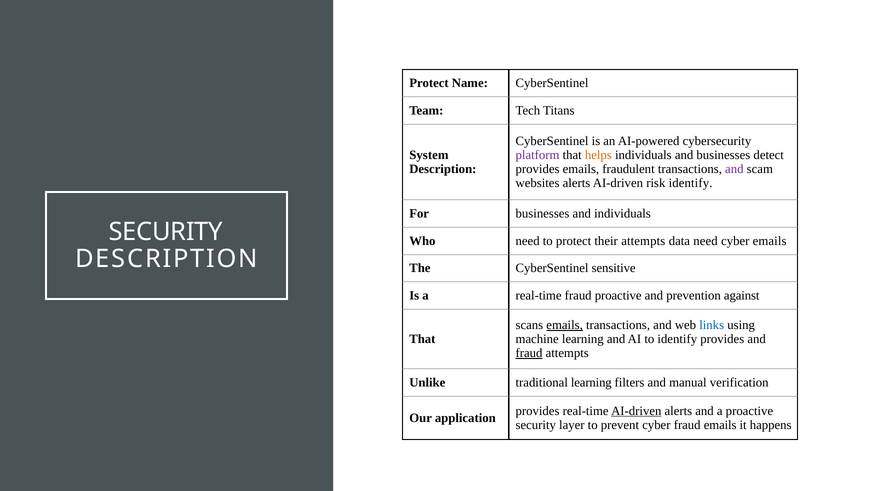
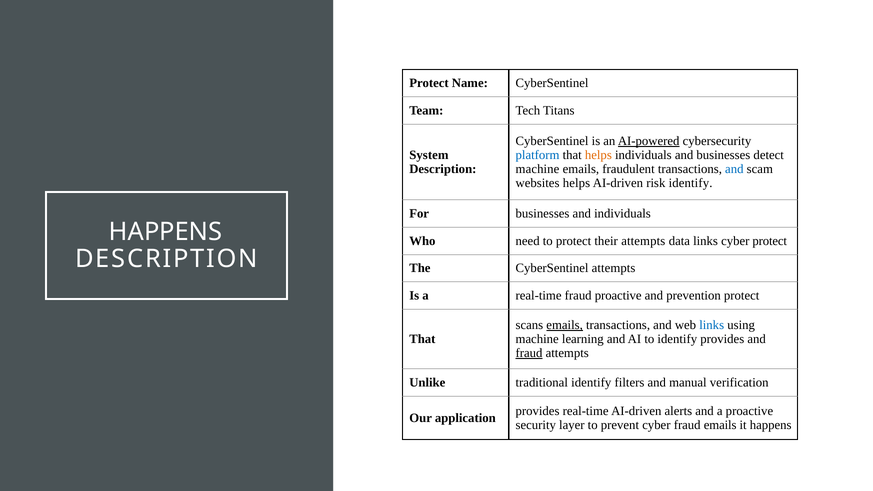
AI-powered underline: none -> present
platform colour: purple -> blue
provides at (538, 169): provides -> machine
and at (734, 169) colour: purple -> blue
websites alerts: alerts -> helps
SECURITY at (166, 232): SECURITY -> HAPPENS
data need: need -> links
cyber emails: emails -> protect
CyberSentinel sensitive: sensitive -> attempts
prevention against: against -> protect
traditional learning: learning -> identify
AI-driven at (636, 411) underline: present -> none
